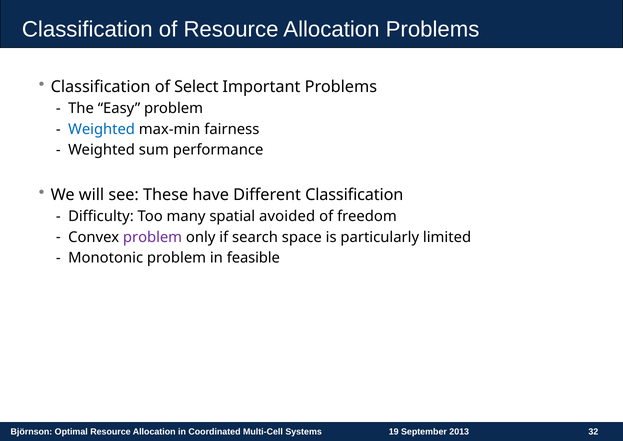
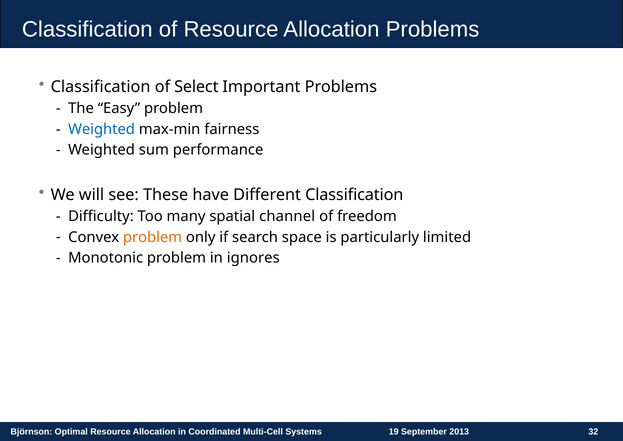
avoided: avoided -> channel
problem at (153, 237) colour: purple -> orange
feasible: feasible -> ignores
